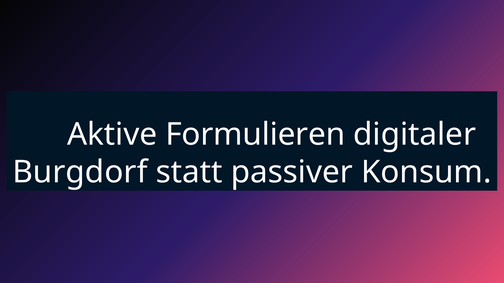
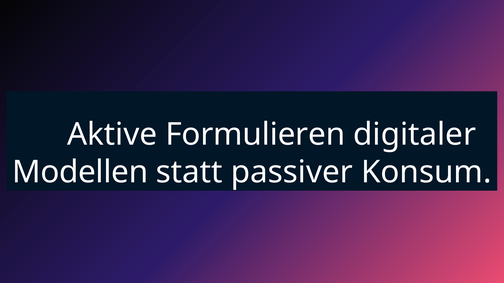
Burgdorf: Burgdorf -> Modellen
